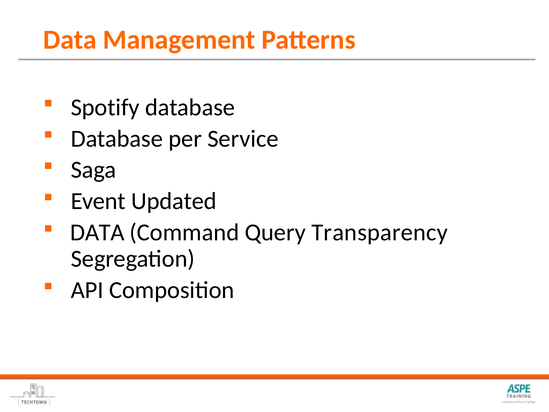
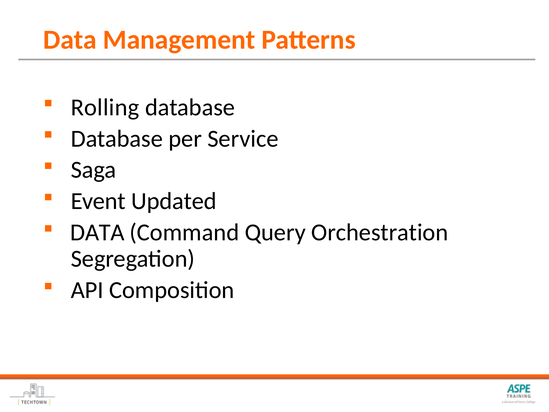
Spotify: Spotify -> Rolling
Transparency: Transparency -> Orchestration
